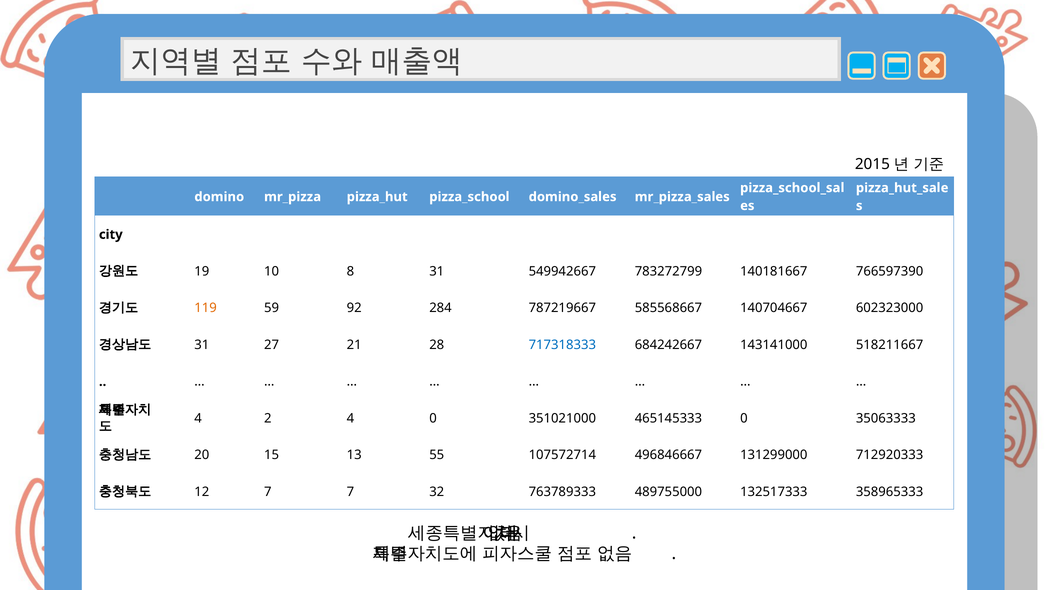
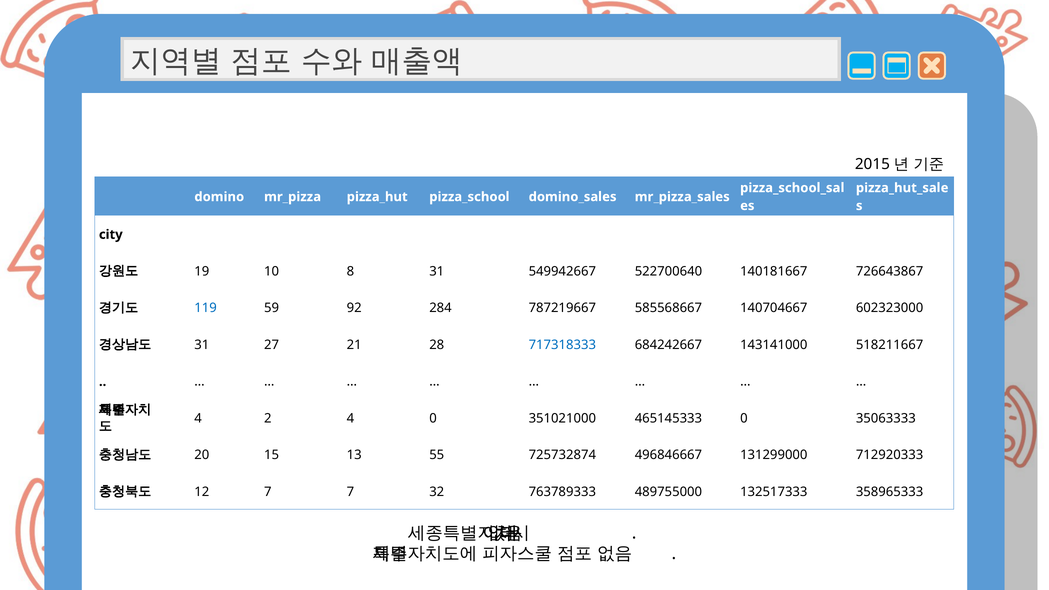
783272799: 783272799 -> 522700640
766597390: 766597390 -> 726643867
119 colour: orange -> blue
107572714: 107572714 -> 725732874
